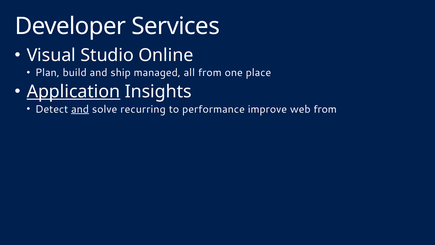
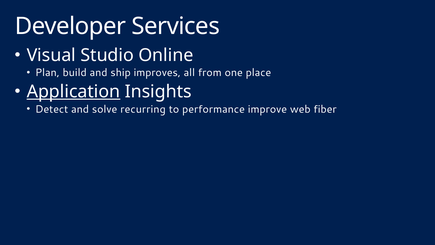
managed: managed -> improves
and at (80, 109) underline: present -> none
web from: from -> fiber
